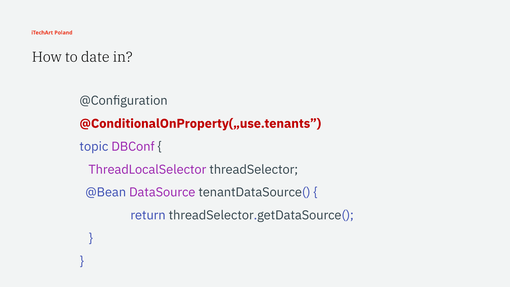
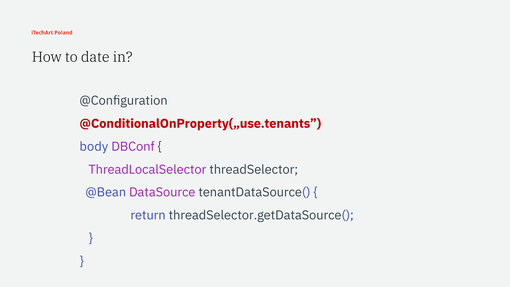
topic: topic -> body
